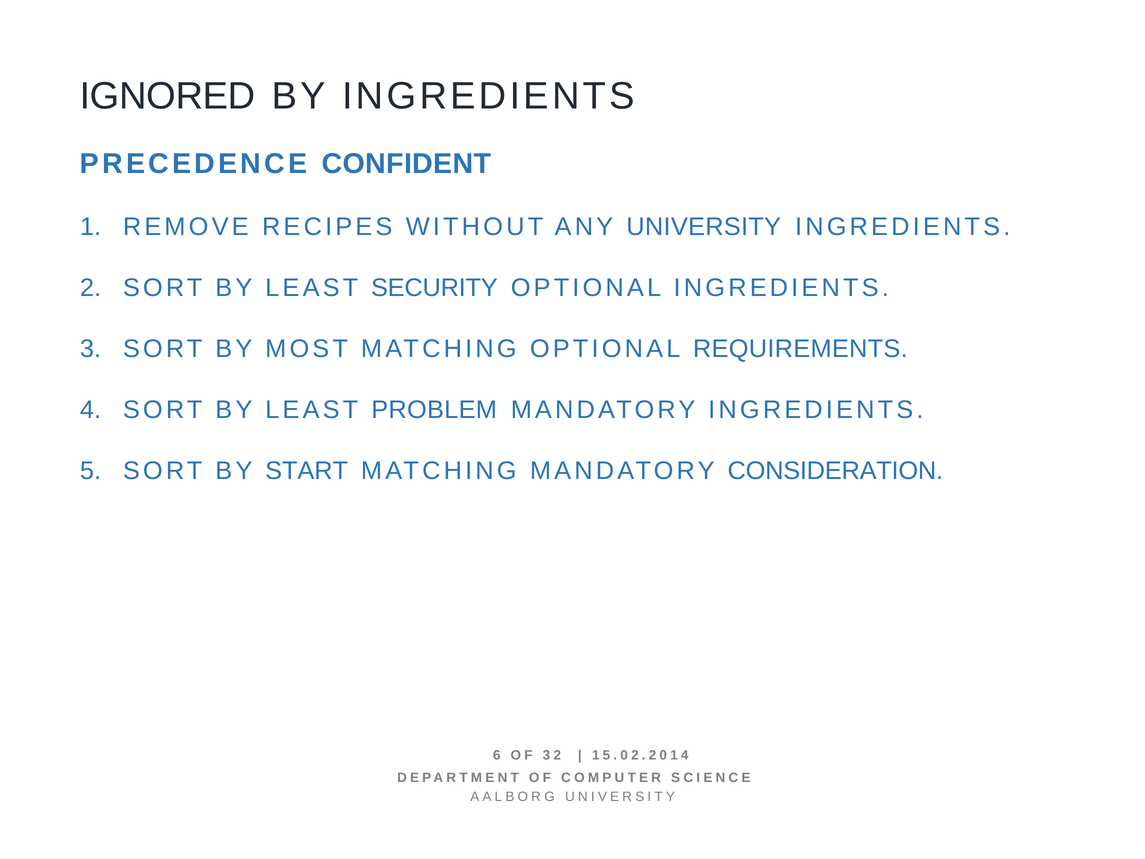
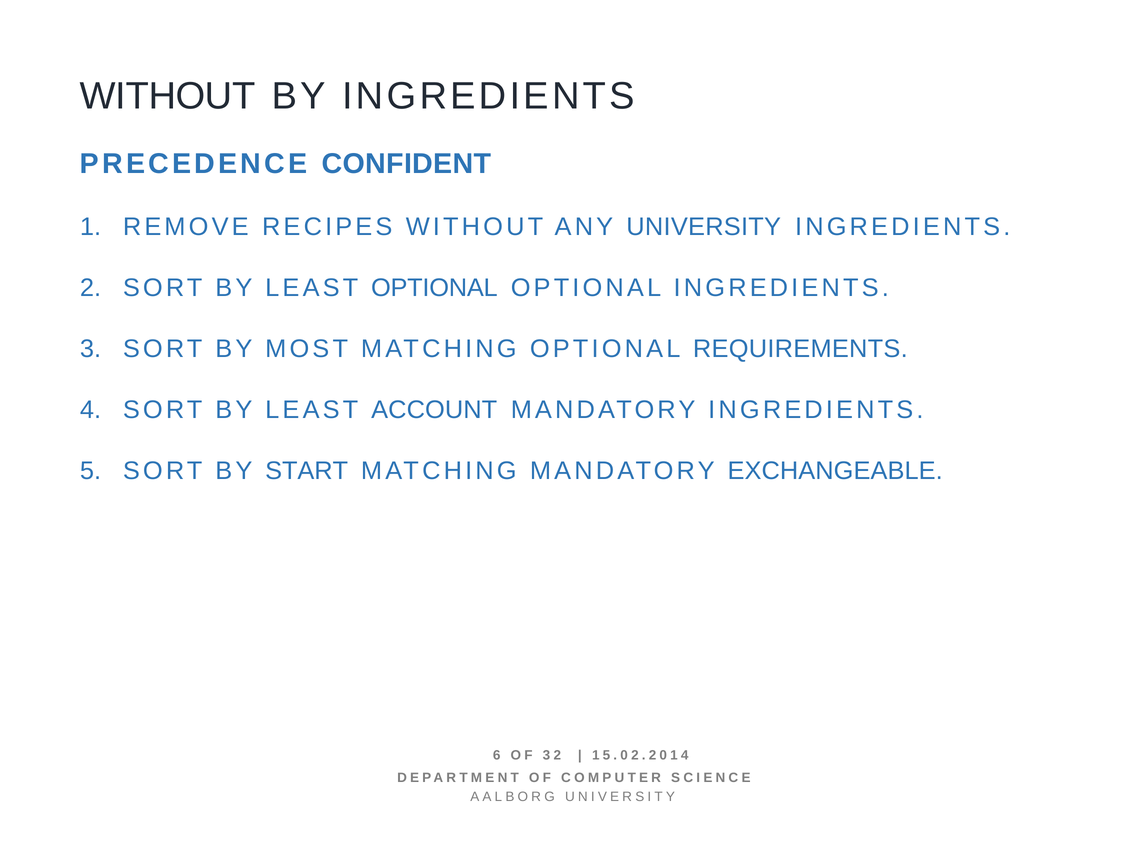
IGNORED at (168, 96): IGNORED -> WITHOUT
LEAST SECURITY: SECURITY -> OPTIONAL
PROBLEM: PROBLEM -> ACCOUNT
CONSIDERATION: CONSIDERATION -> EXCHANGEABLE
